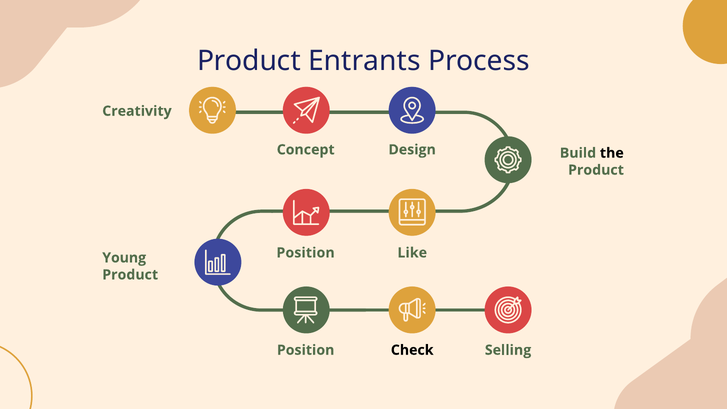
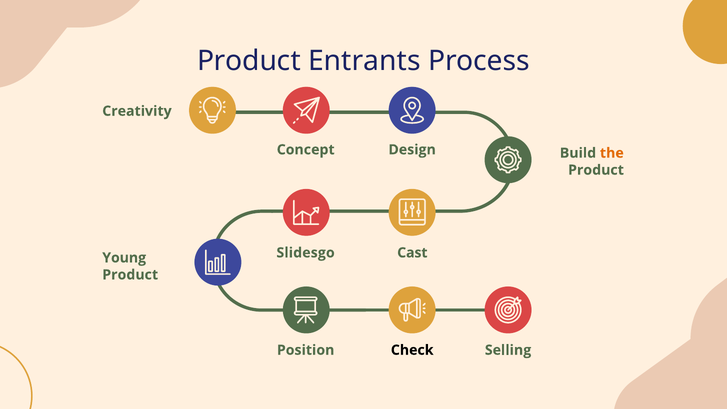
the colour: black -> orange
Position at (306, 253): Position -> Slidesgo
Like: Like -> Cast
